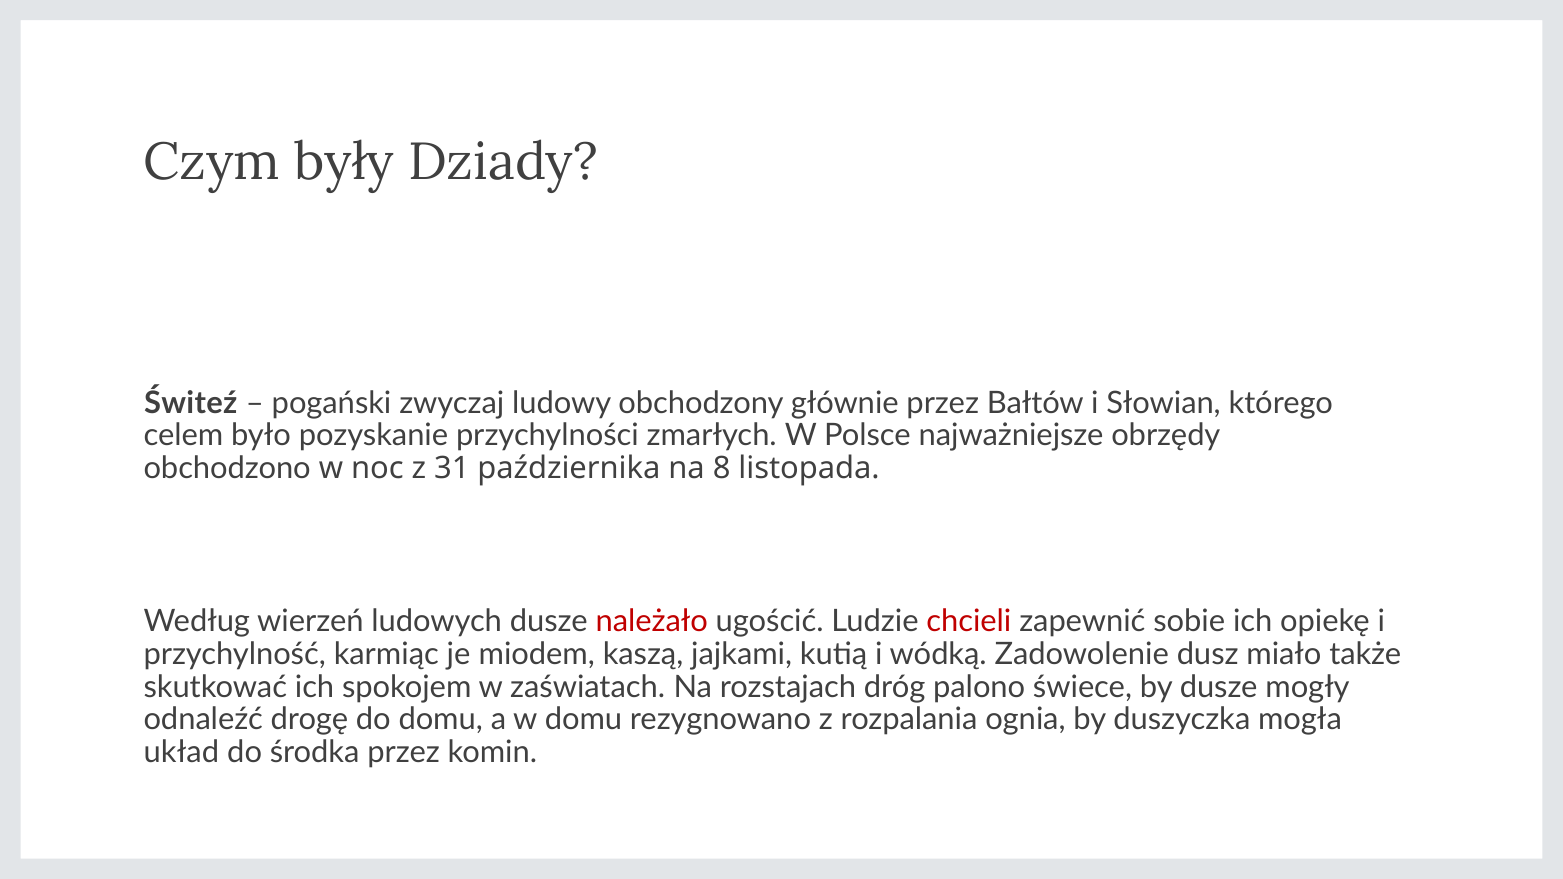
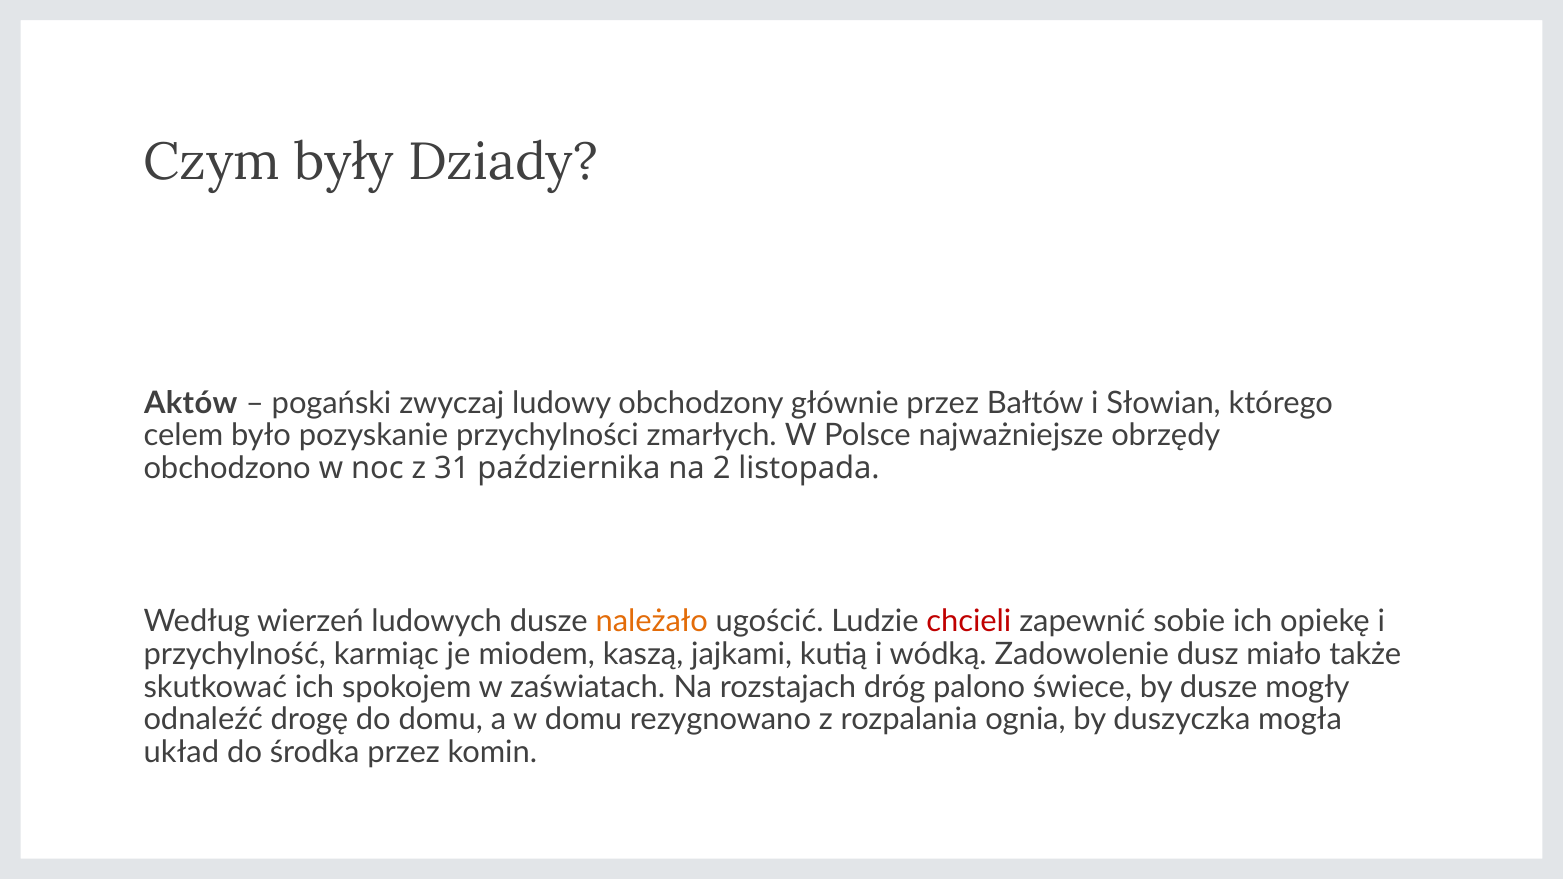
Świteź: Świteź -> Aktów
8: 8 -> 2
należało colour: red -> orange
